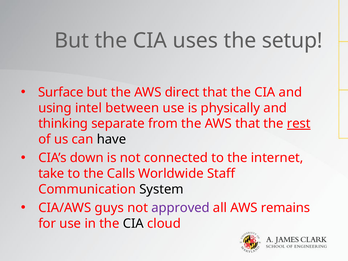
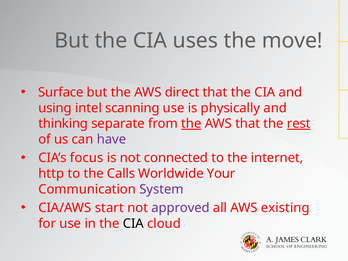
setup: setup -> move
between: between -> scanning
the at (191, 124) underline: none -> present
have colour: black -> purple
down: down -> focus
take: take -> http
Staff: Staff -> Your
System colour: black -> purple
guys: guys -> start
remains: remains -> existing
